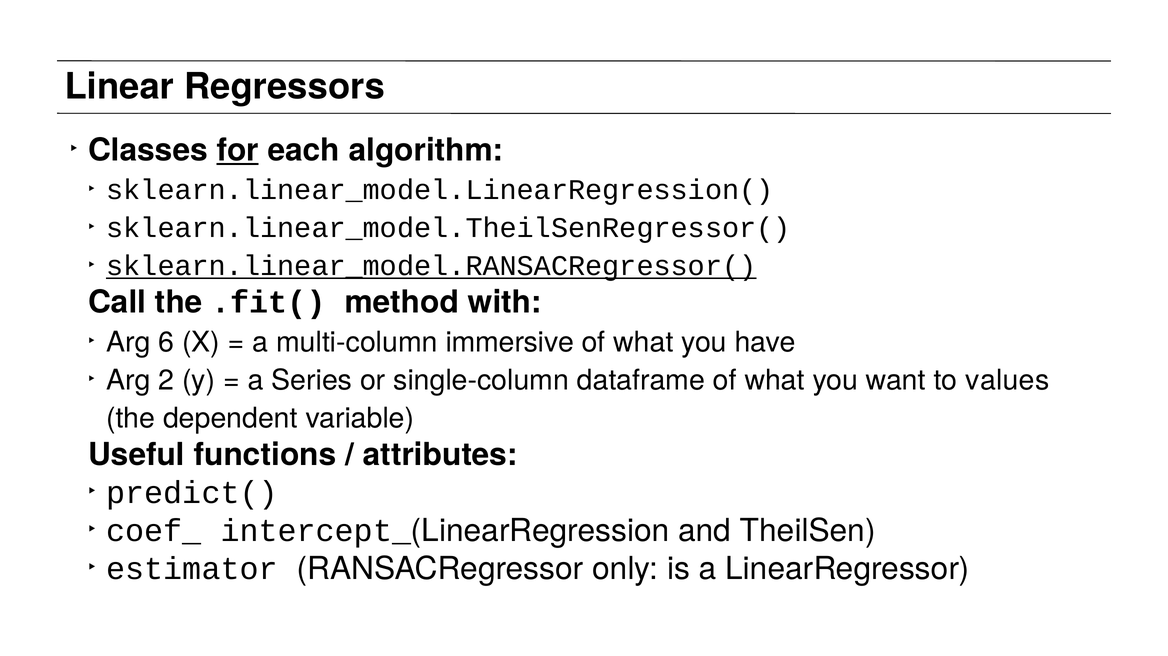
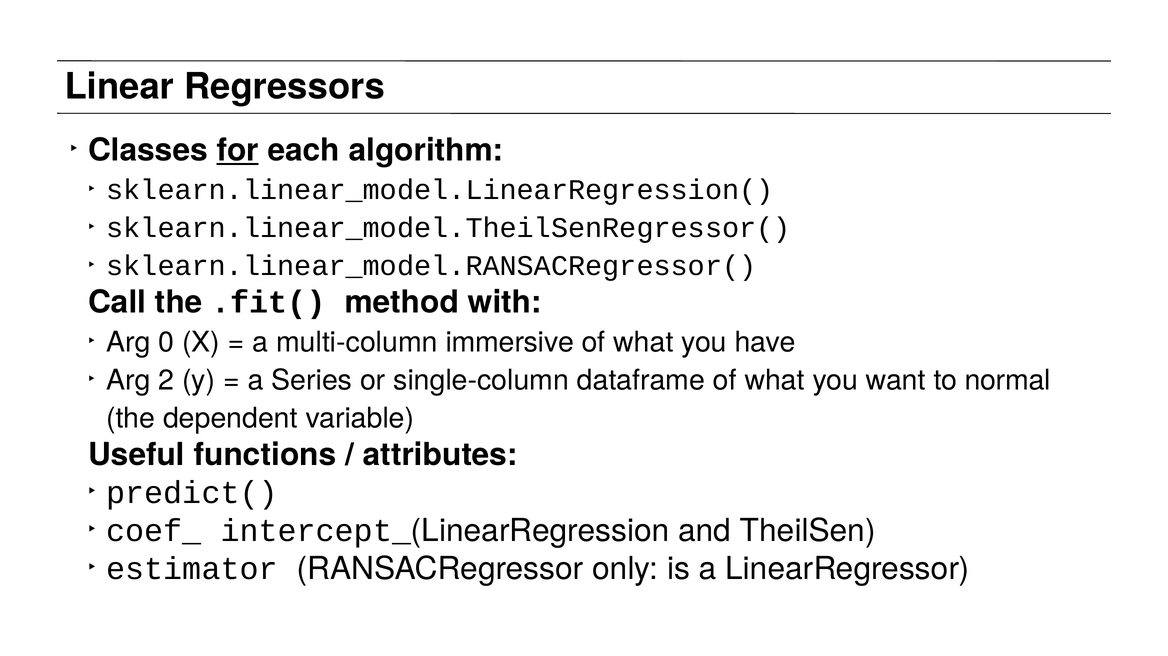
sklearn.linear_model.RANSACRegressor( underline: present -> none
6: 6 -> 0
values: values -> normal
